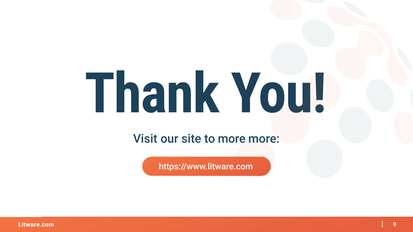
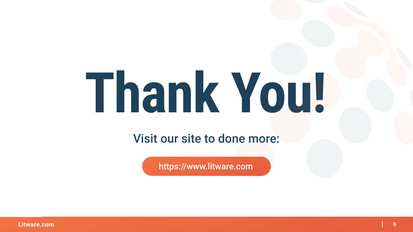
to more: more -> done
